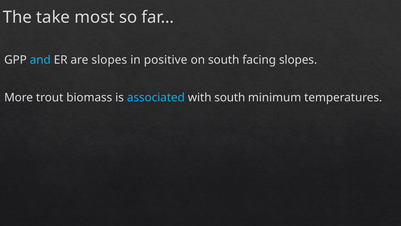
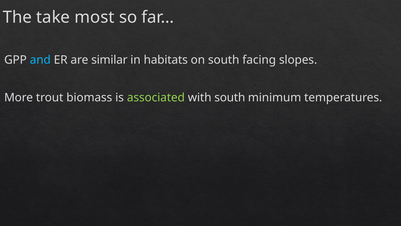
are slopes: slopes -> similar
positive: positive -> habitats
associated colour: light blue -> light green
